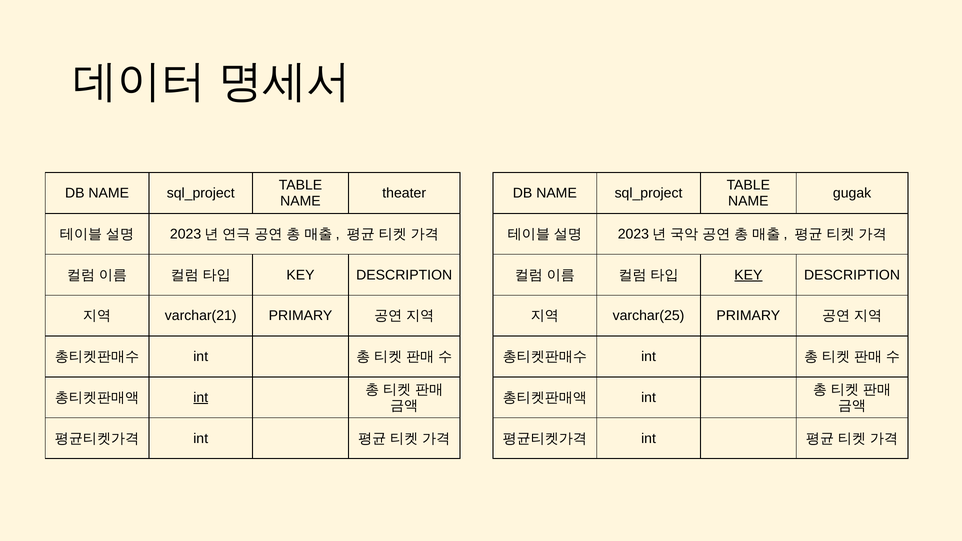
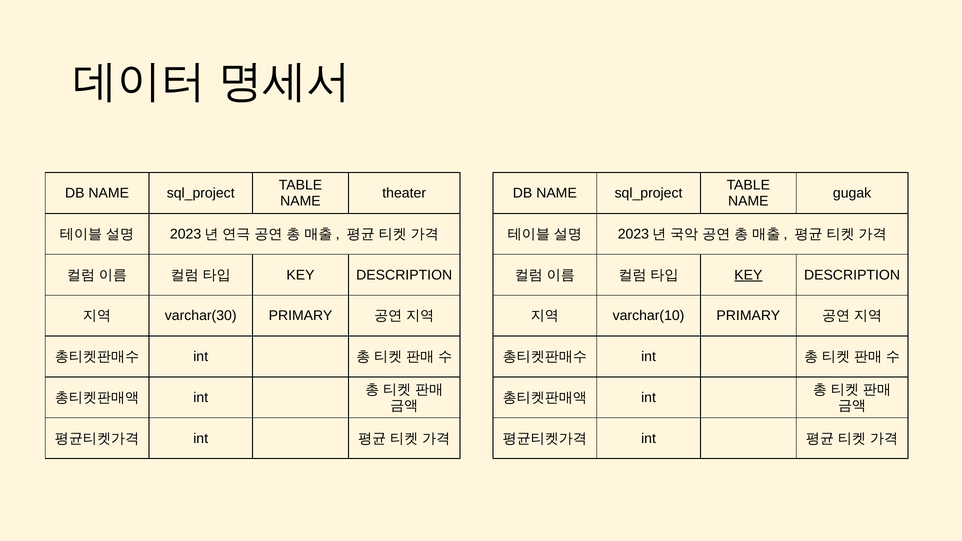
varchar(21: varchar(21 -> varchar(30
varchar(25: varchar(25 -> varchar(10
int at (201, 398) underline: present -> none
